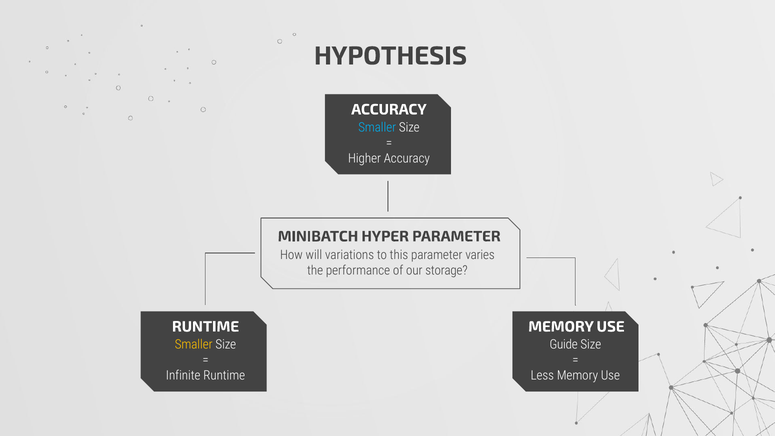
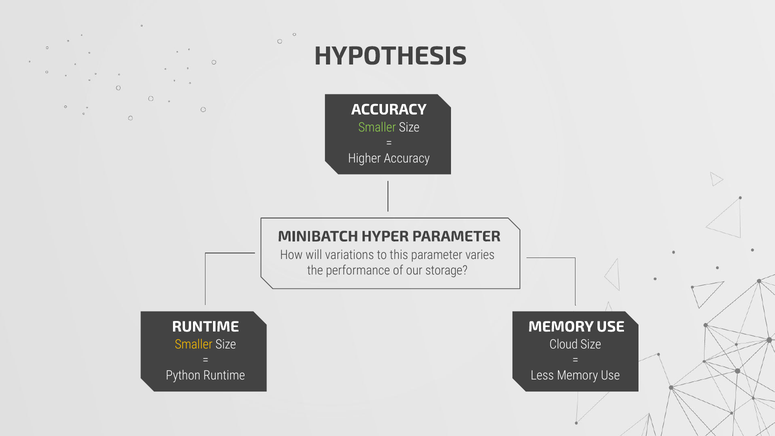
Smaller at (377, 127) colour: light blue -> light green
Guide: Guide -> Cloud
Infinite: Infinite -> Python
